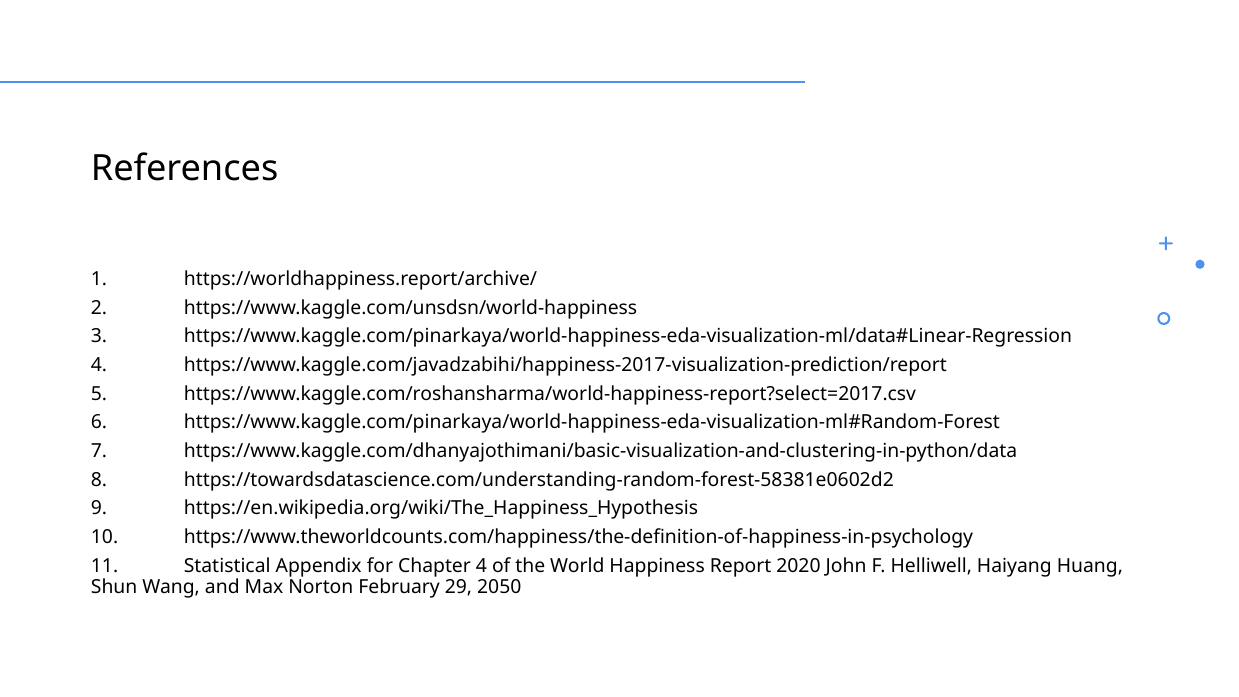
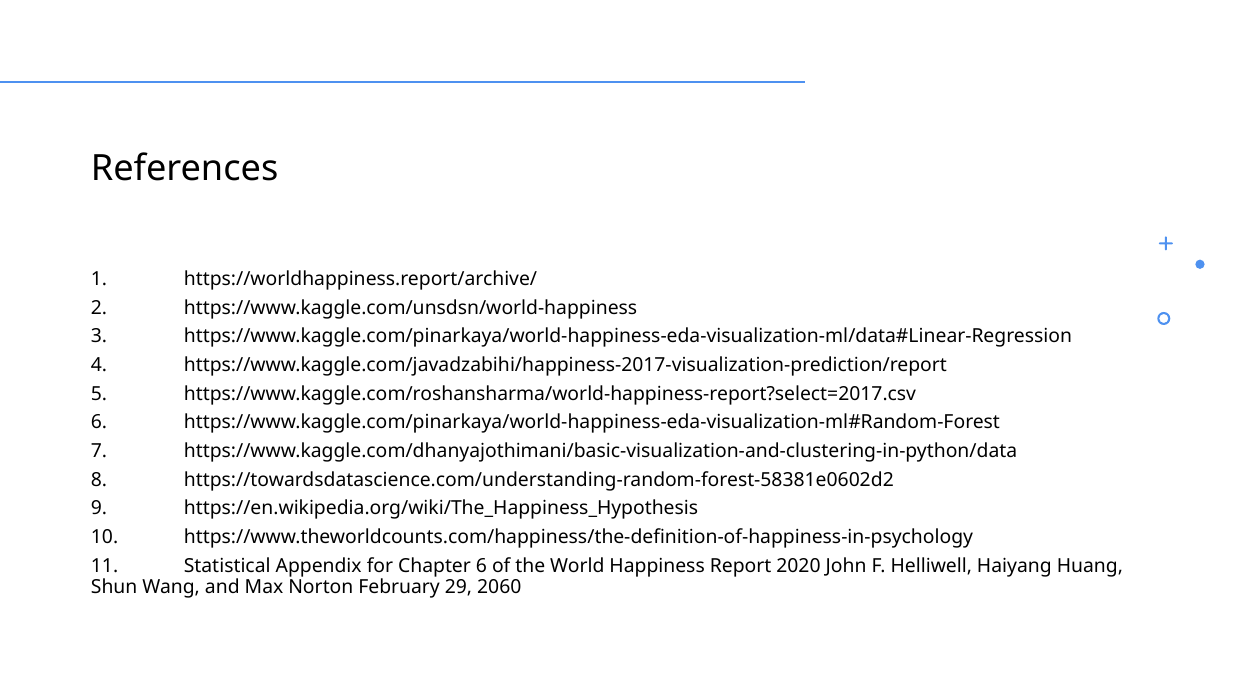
Chapter 4: 4 -> 6
2050: 2050 -> 2060
